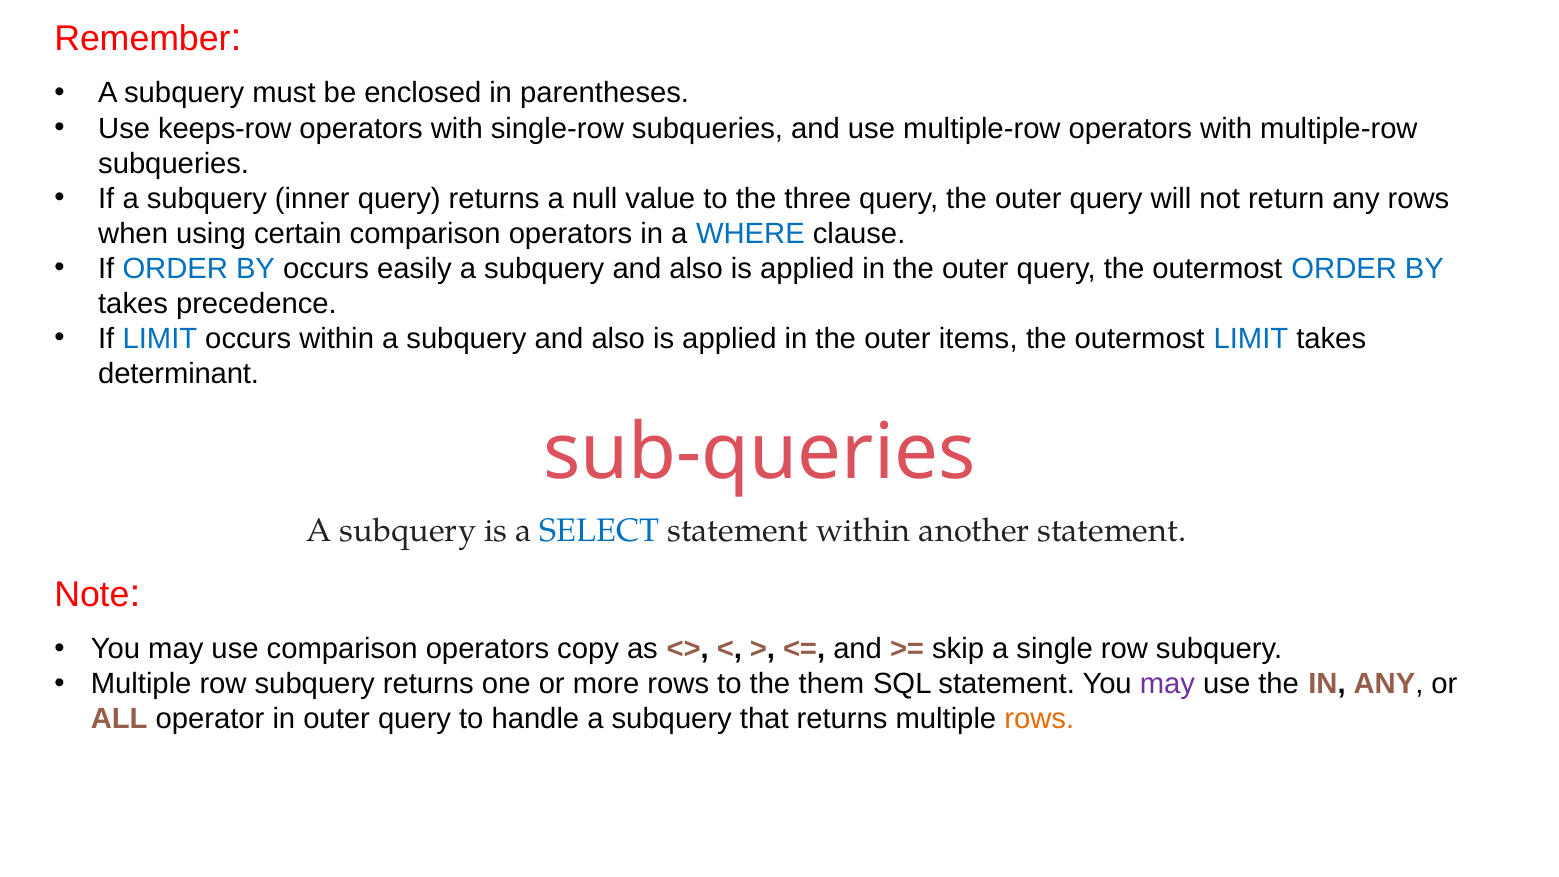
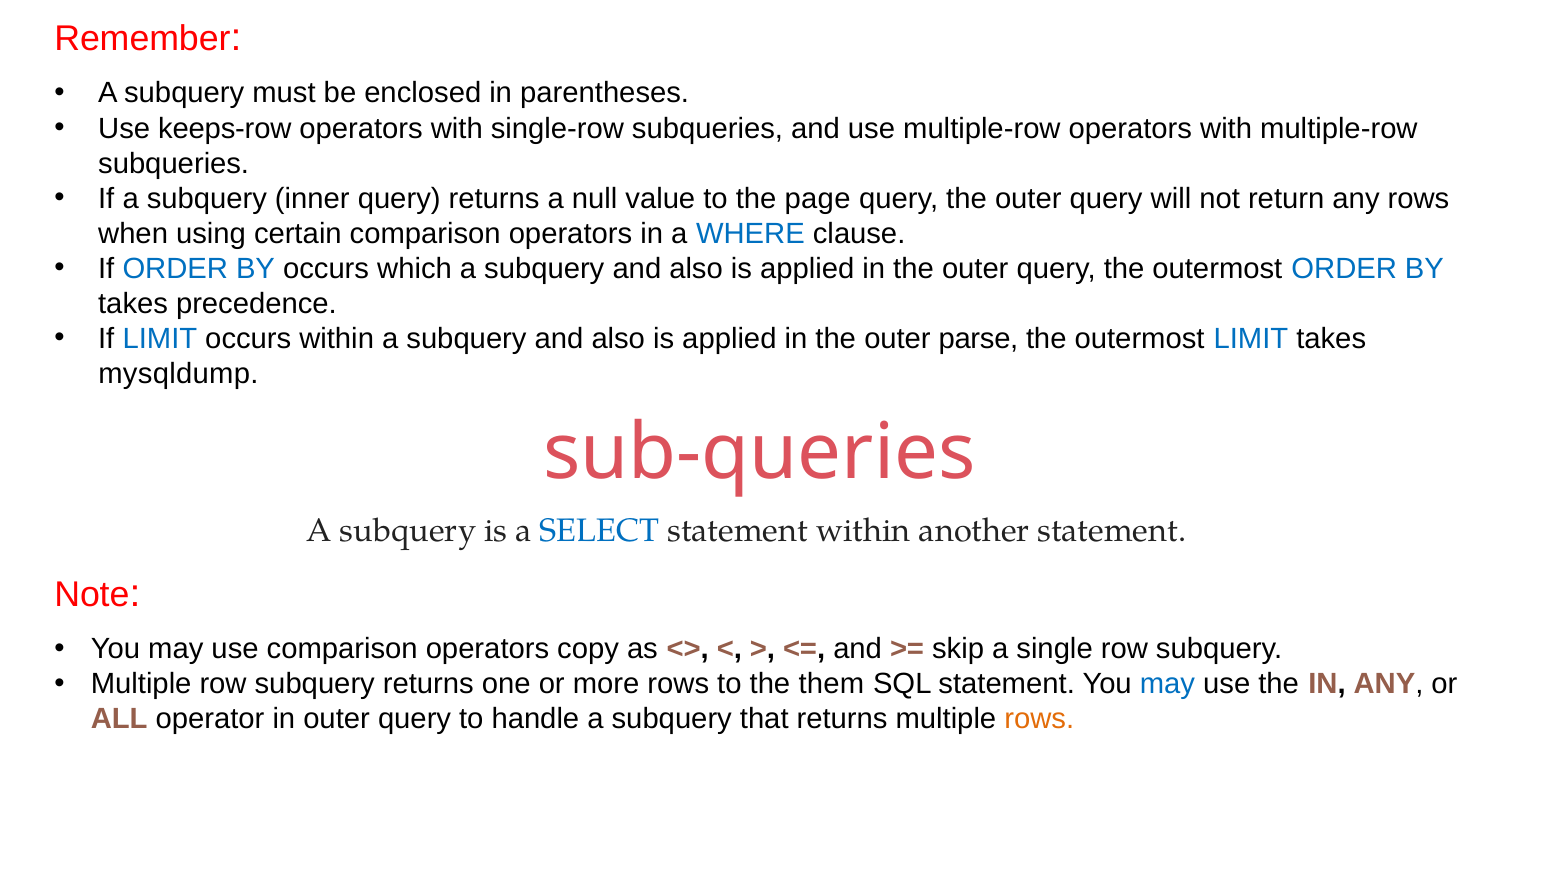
three: three -> page
easily: easily -> which
items: items -> parse
determinant: determinant -> mysqldump
may at (1167, 684) colour: purple -> blue
